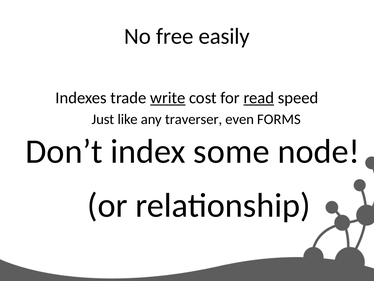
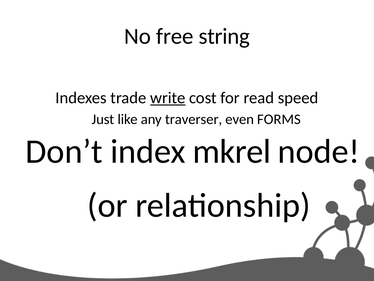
easily: easily -> string
read underline: present -> none
some: some -> mkrel
